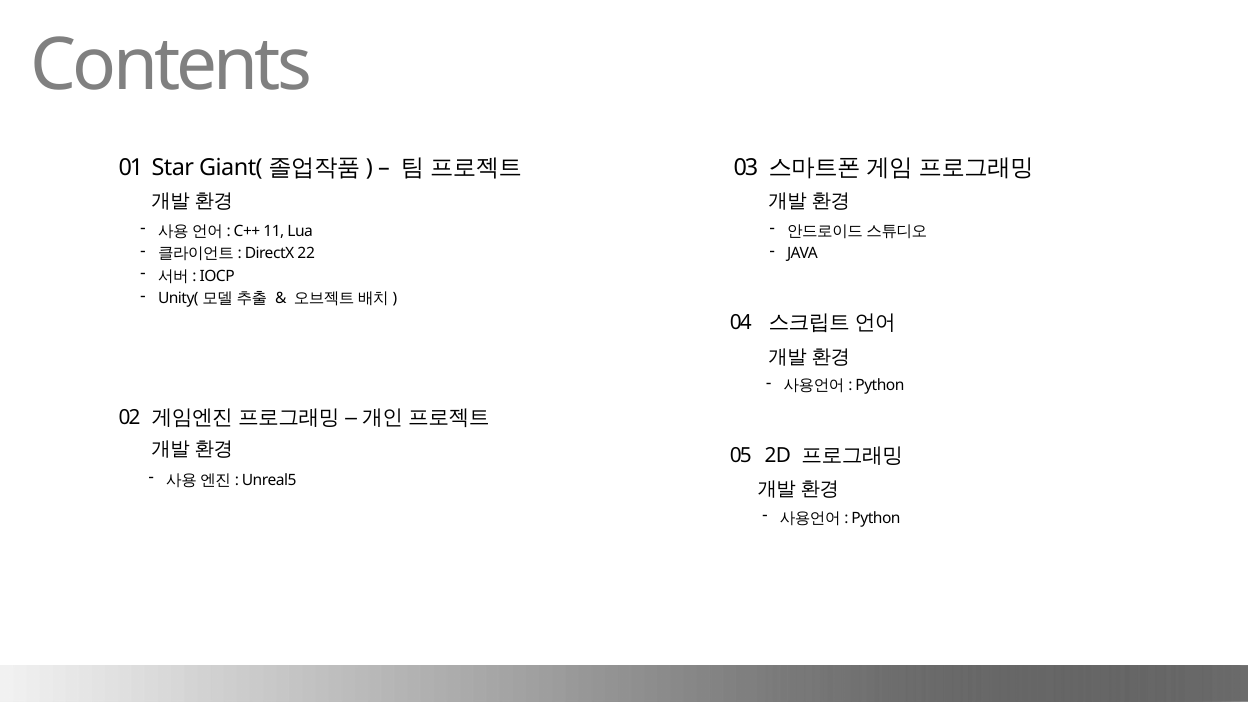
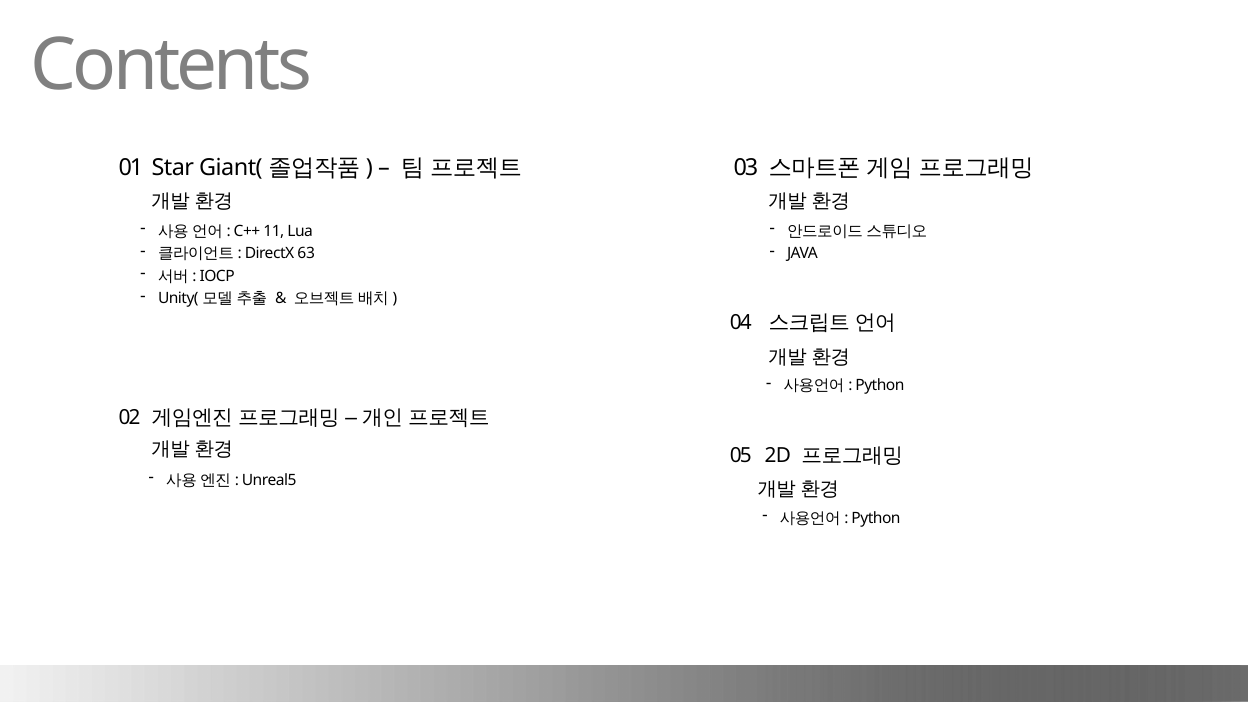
22: 22 -> 63
